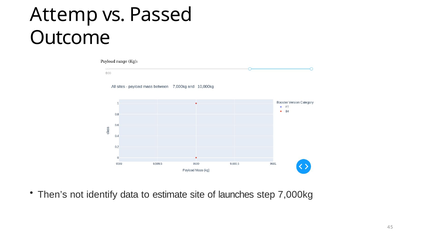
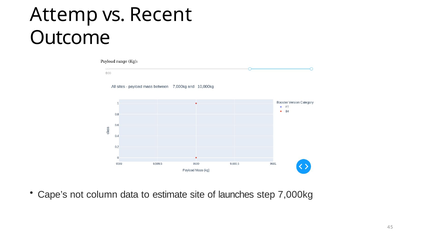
Passed: Passed -> Recent
Then’s: Then’s -> Cape’s
identify: identify -> column
